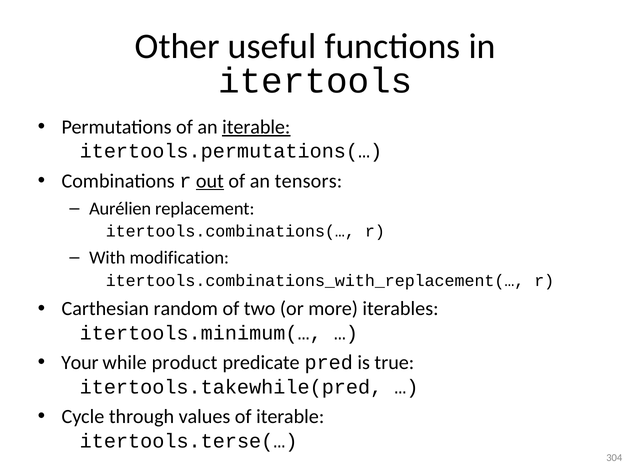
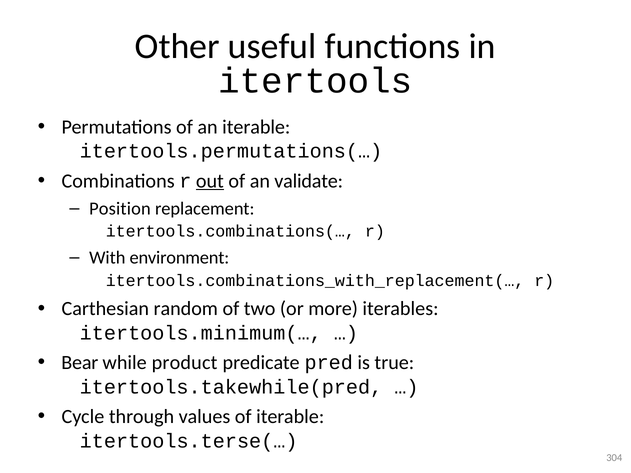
iterable at (256, 127) underline: present -> none
tensors: tensors -> validate
Aurélien: Aurélien -> Position
modification: modification -> environment
Your: Your -> Bear
